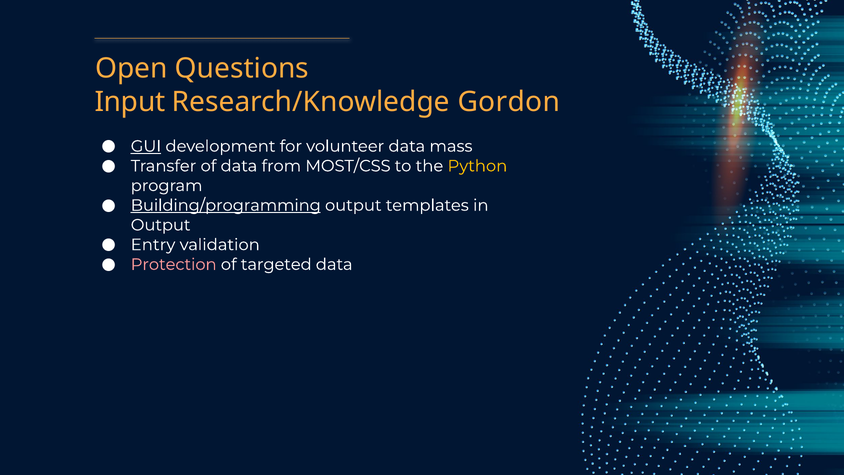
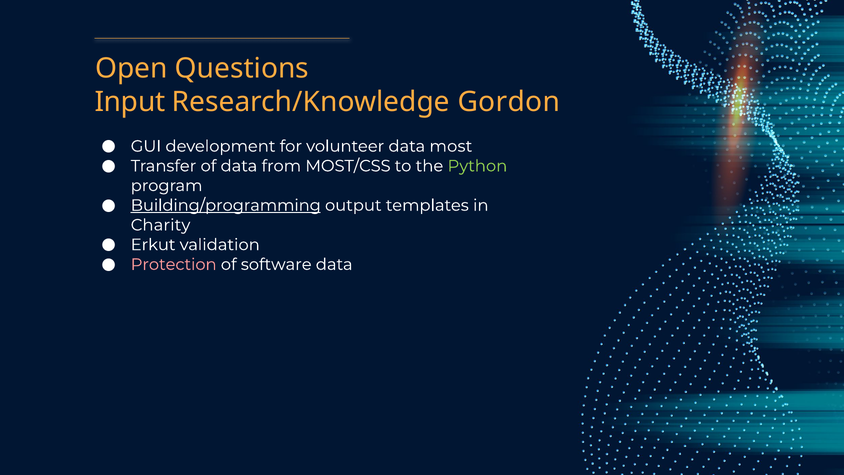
GUI underline: present -> none
mass: mass -> most
Python colour: yellow -> light green
Output at (161, 225): Output -> Charity
Entry: Entry -> Erkut
targeted: targeted -> software
